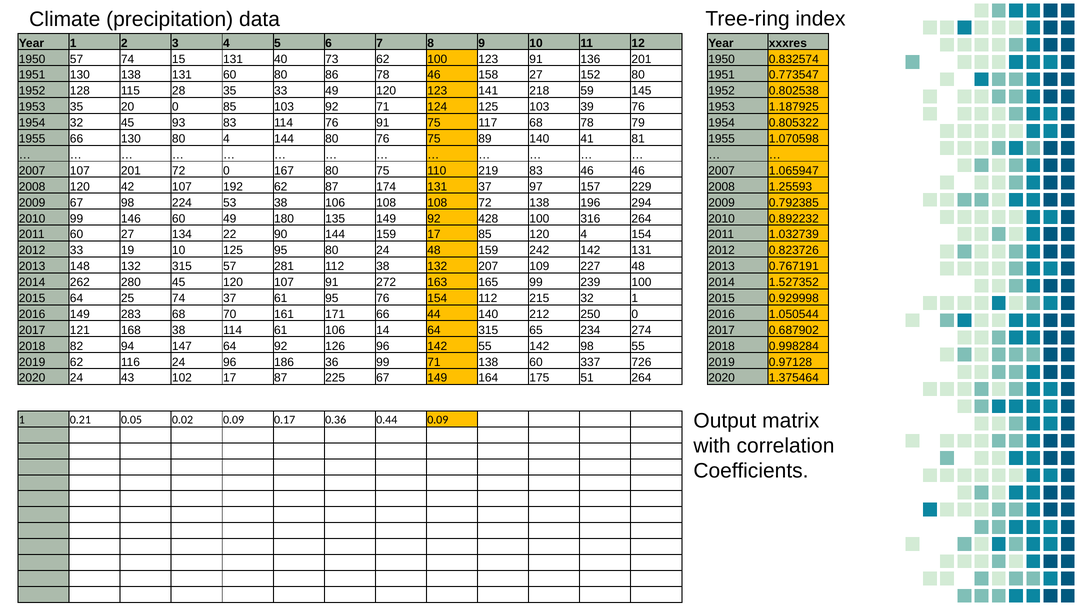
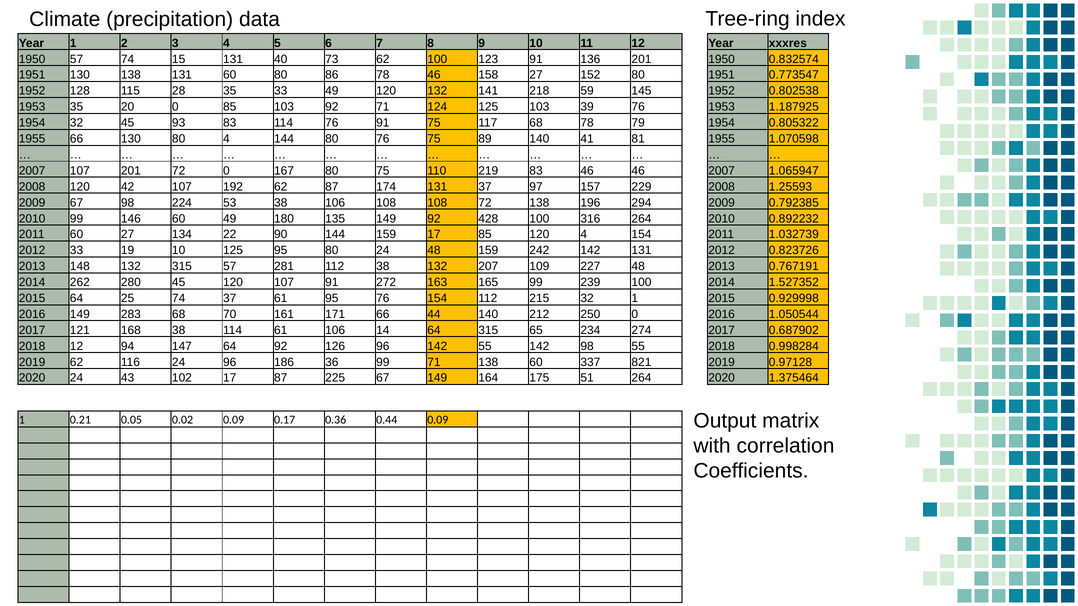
120 123: 123 -> 132
2018 82: 82 -> 12
726: 726 -> 821
